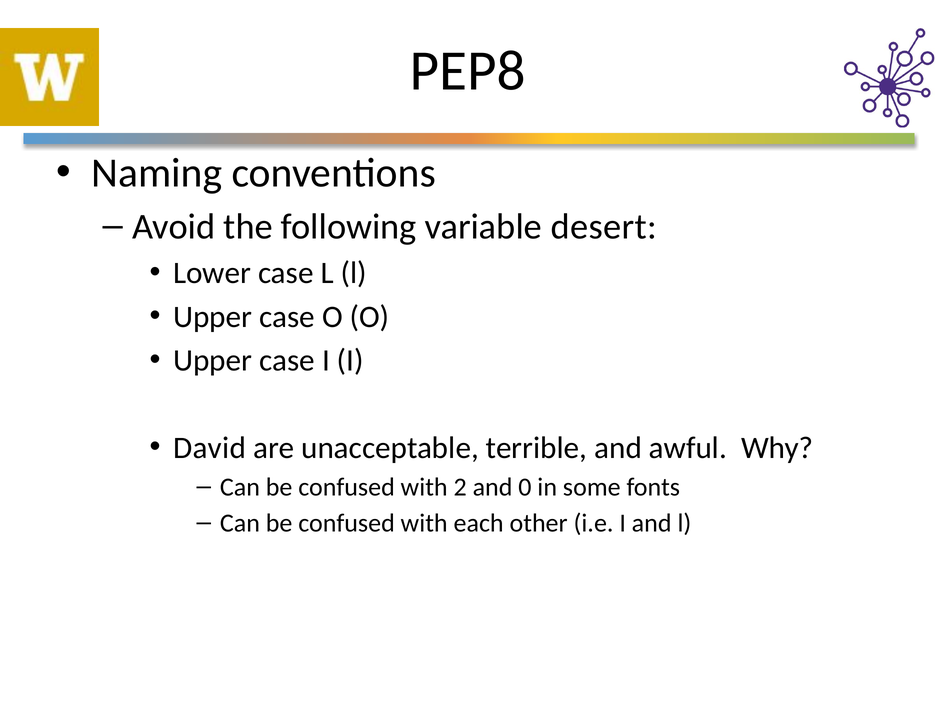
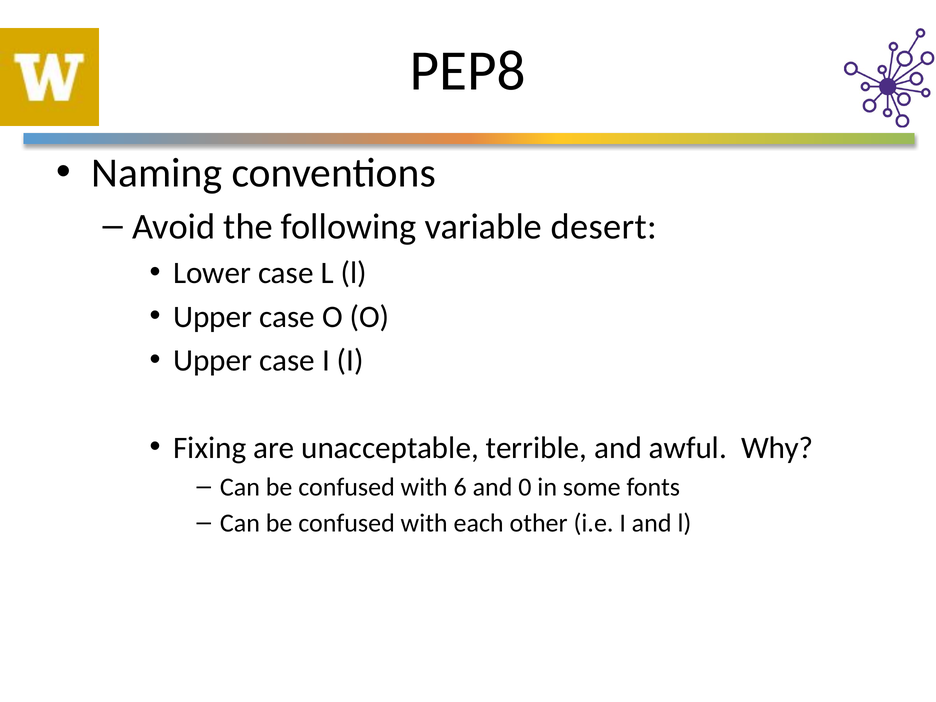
David: David -> Fixing
2: 2 -> 6
